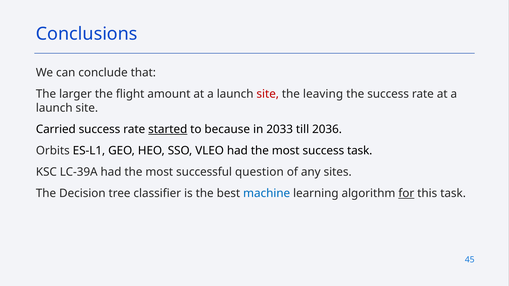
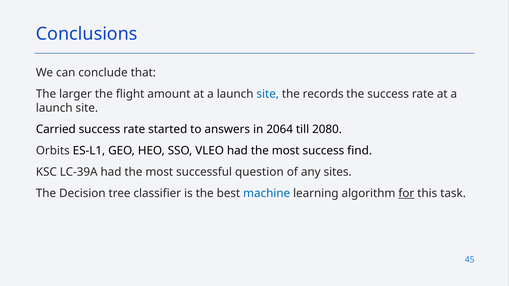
site at (268, 94) colour: red -> blue
leaving: leaving -> records
started underline: present -> none
because: because -> answers
2033: 2033 -> 2064
2036: 2036 -> 2080
success task: task -> find
